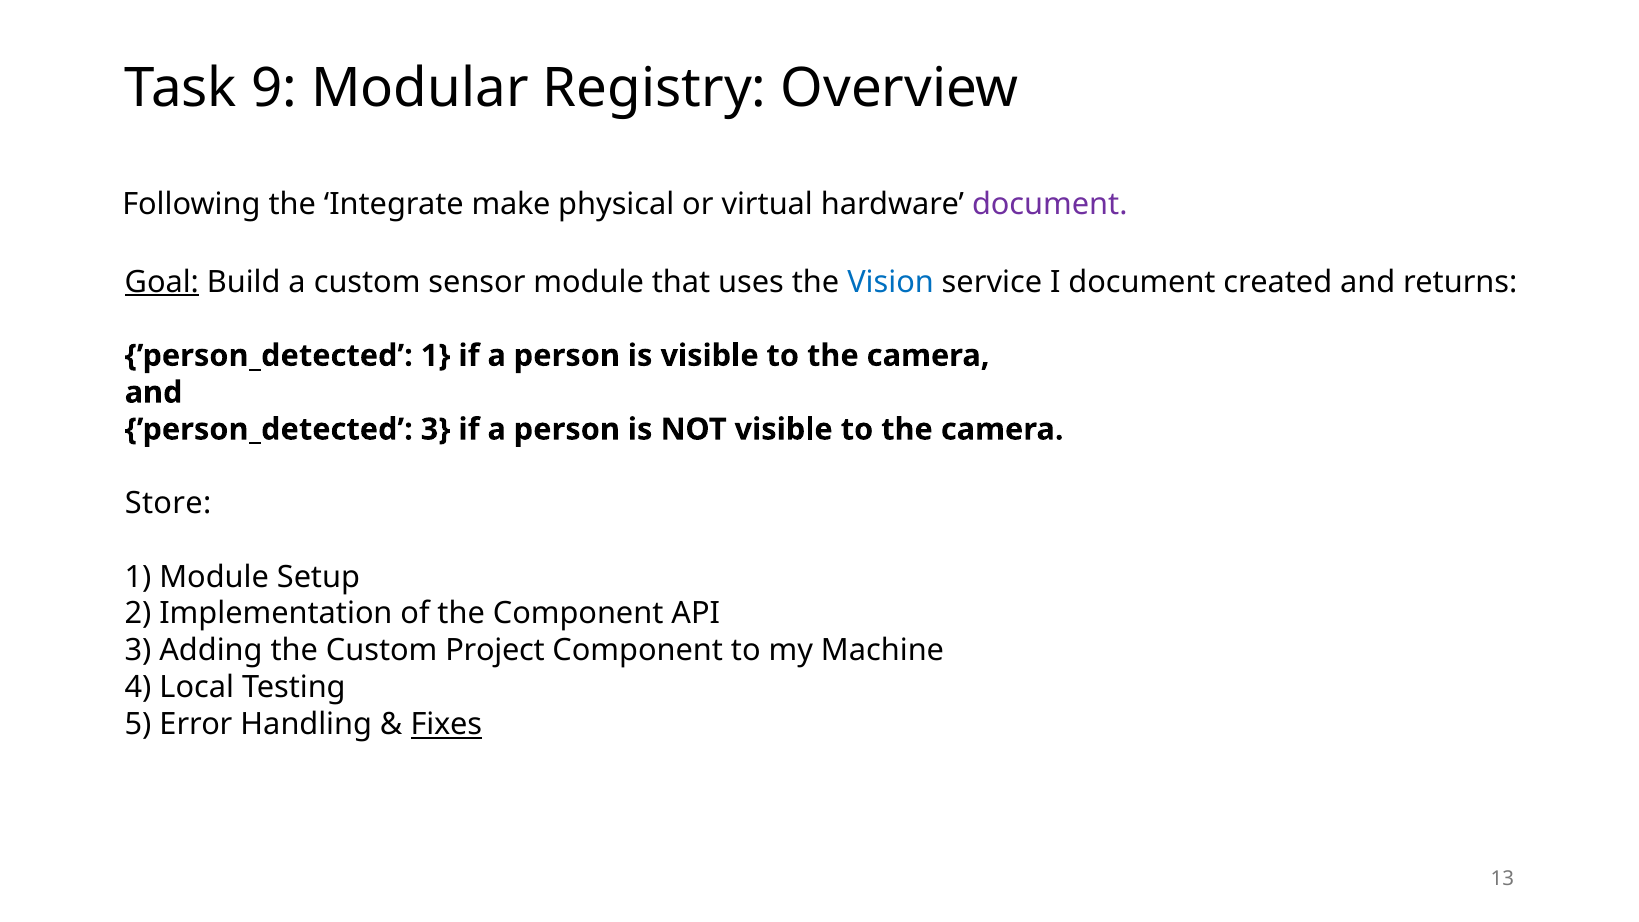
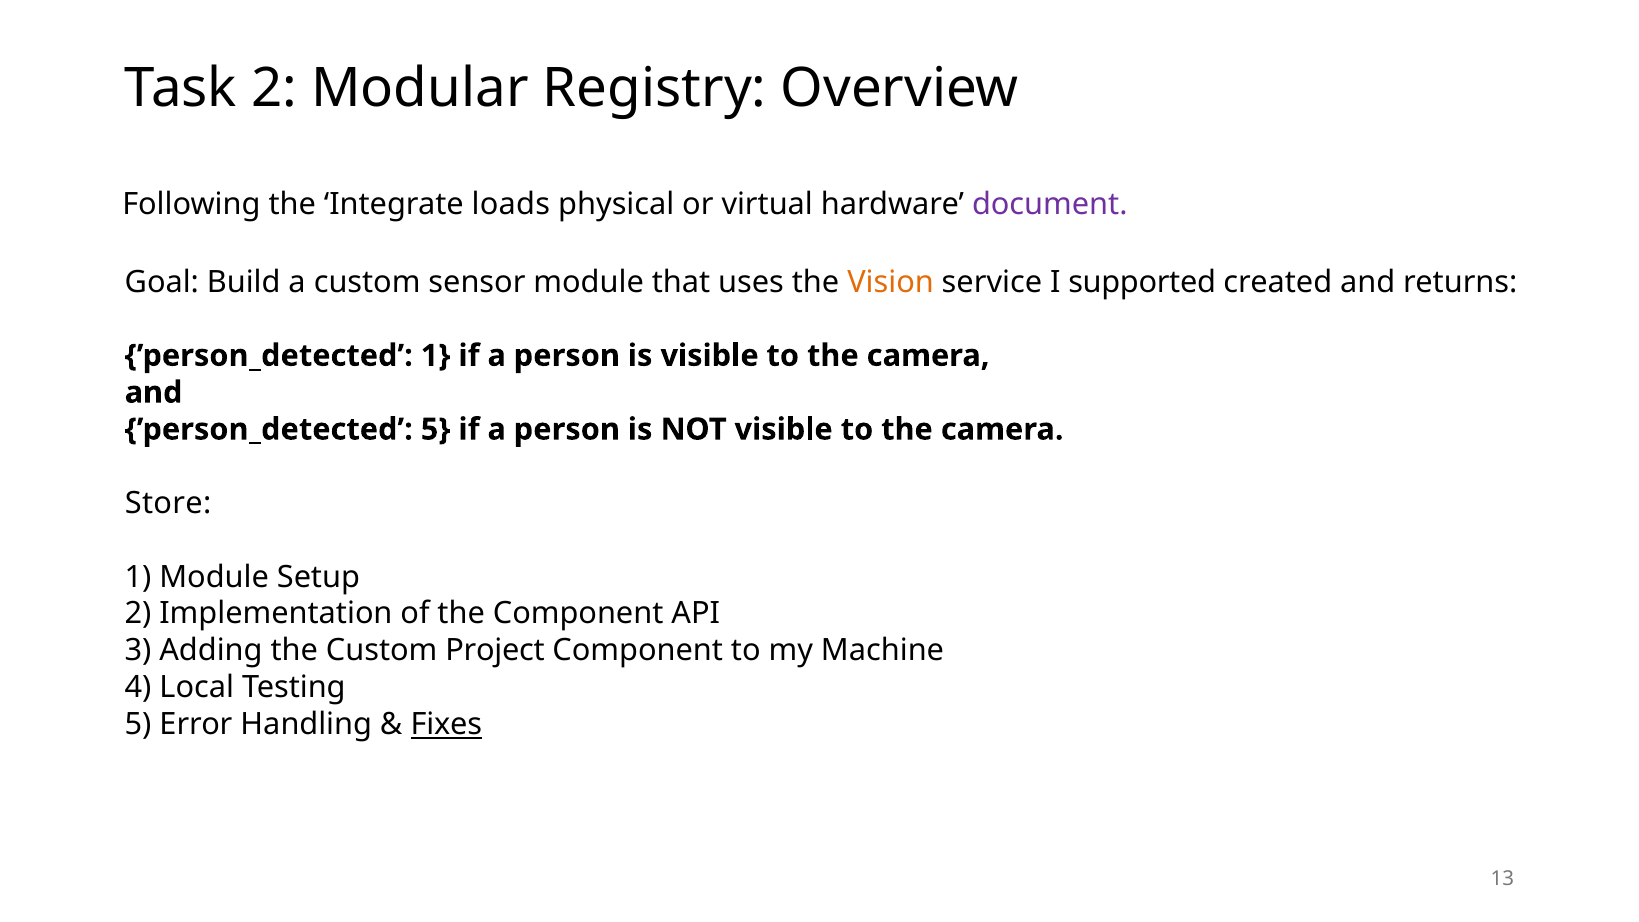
Task 9: 9 -> 2
make: make -> loads
Goal underline: present -> none
Vision colour: blue -> orange
I document: document -> supported
’person_detected 3: 3 -> 5
